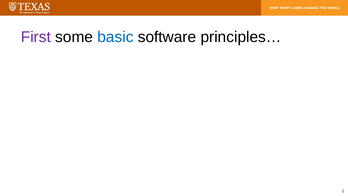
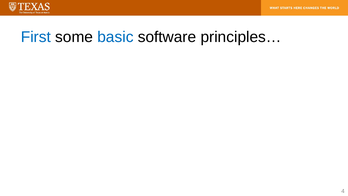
First colour: purple -> blue
